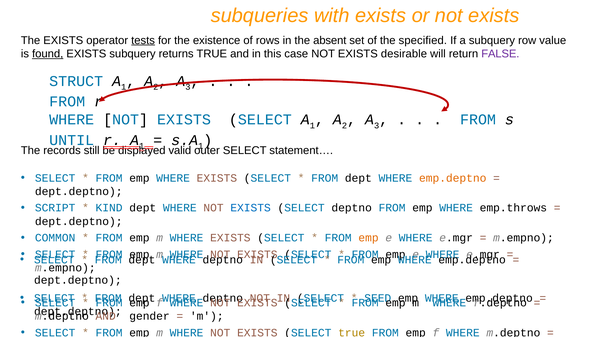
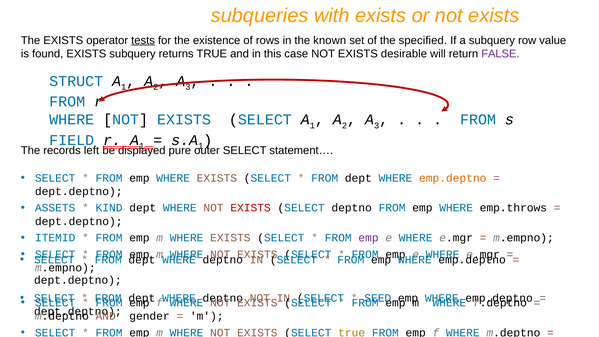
absent: absent -> known
found underline: present -> none
UNTIL: UNTIL -> FIELD
still: still -> left
valid: valid -> pure
SCRIPT: SCRIPT -> ASSETS
EXISTS at (251, 208) colour: blue -> red
COMMON: COMMON -> ITEMID
emp at (368, 238) colour: orange -> purple
